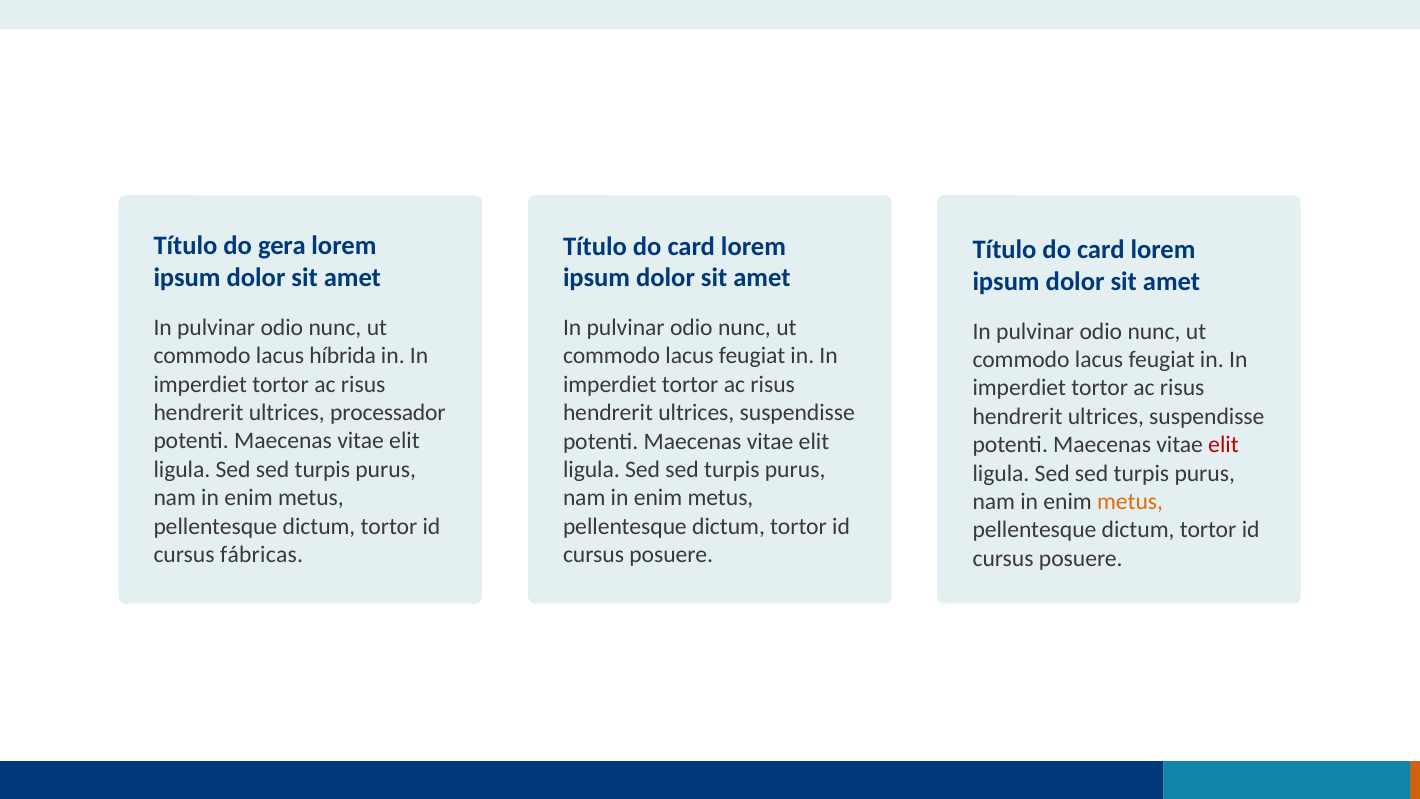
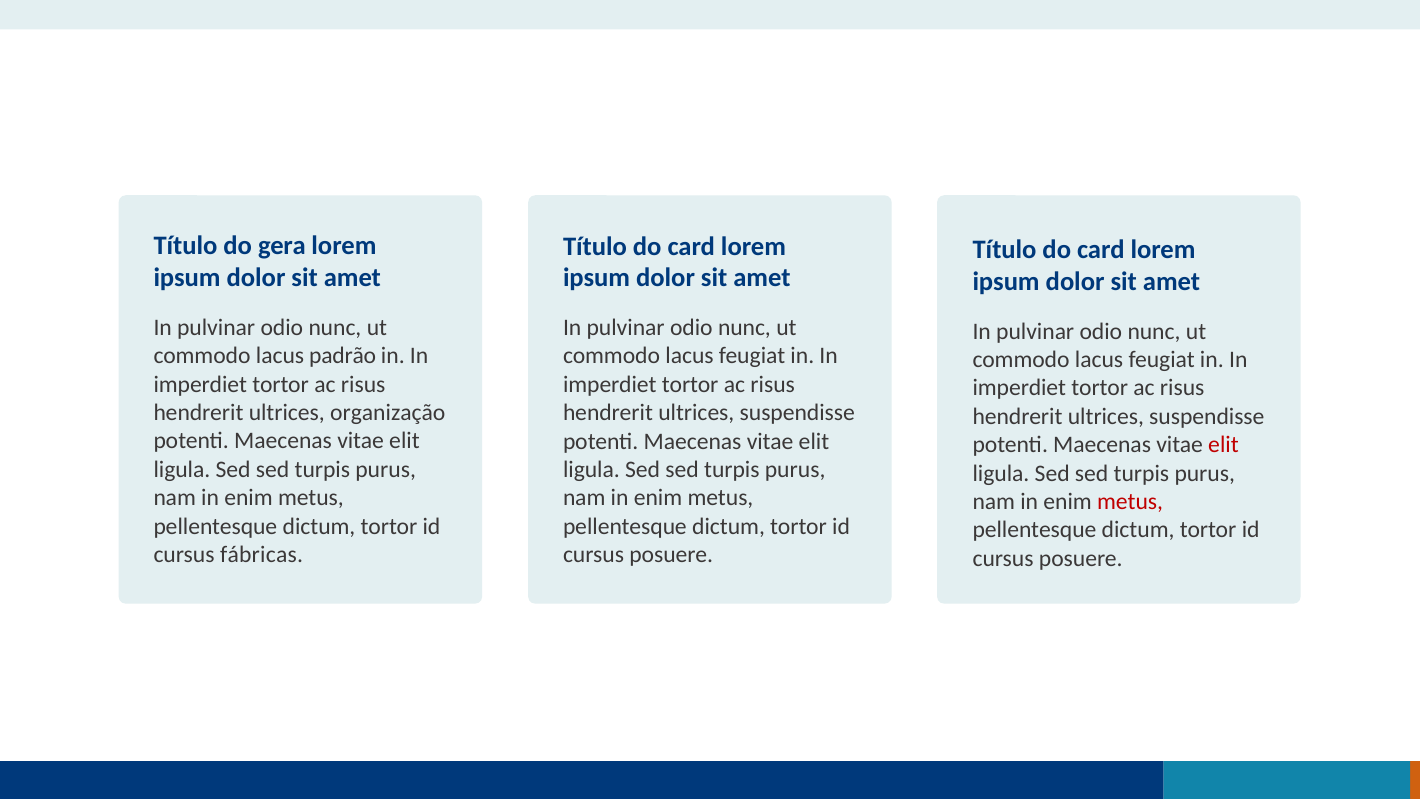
híbrida: híbrida -> padrão
processador: processador -> organização
metus at (1130, 502) colour: orange -> red
